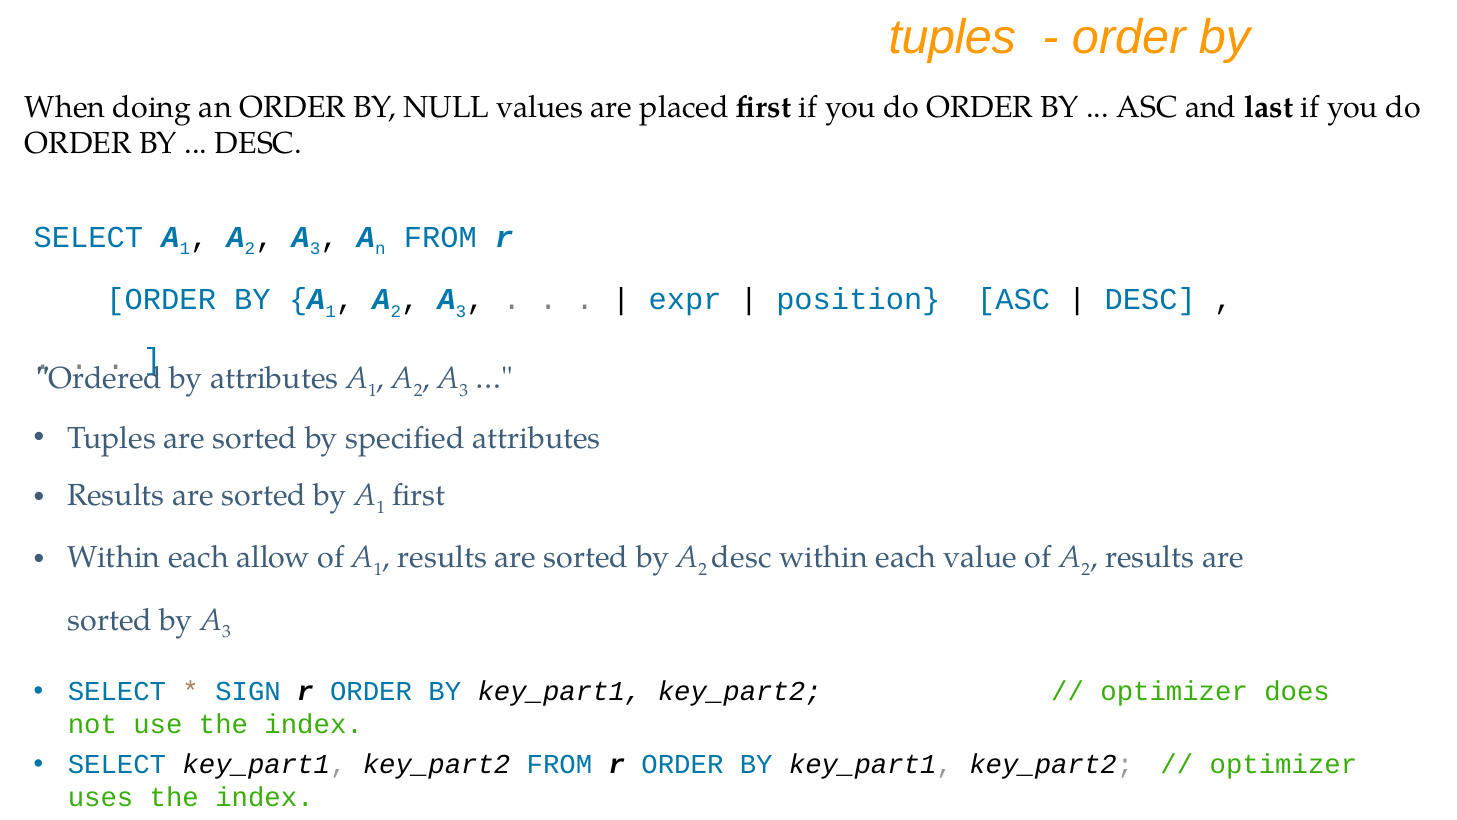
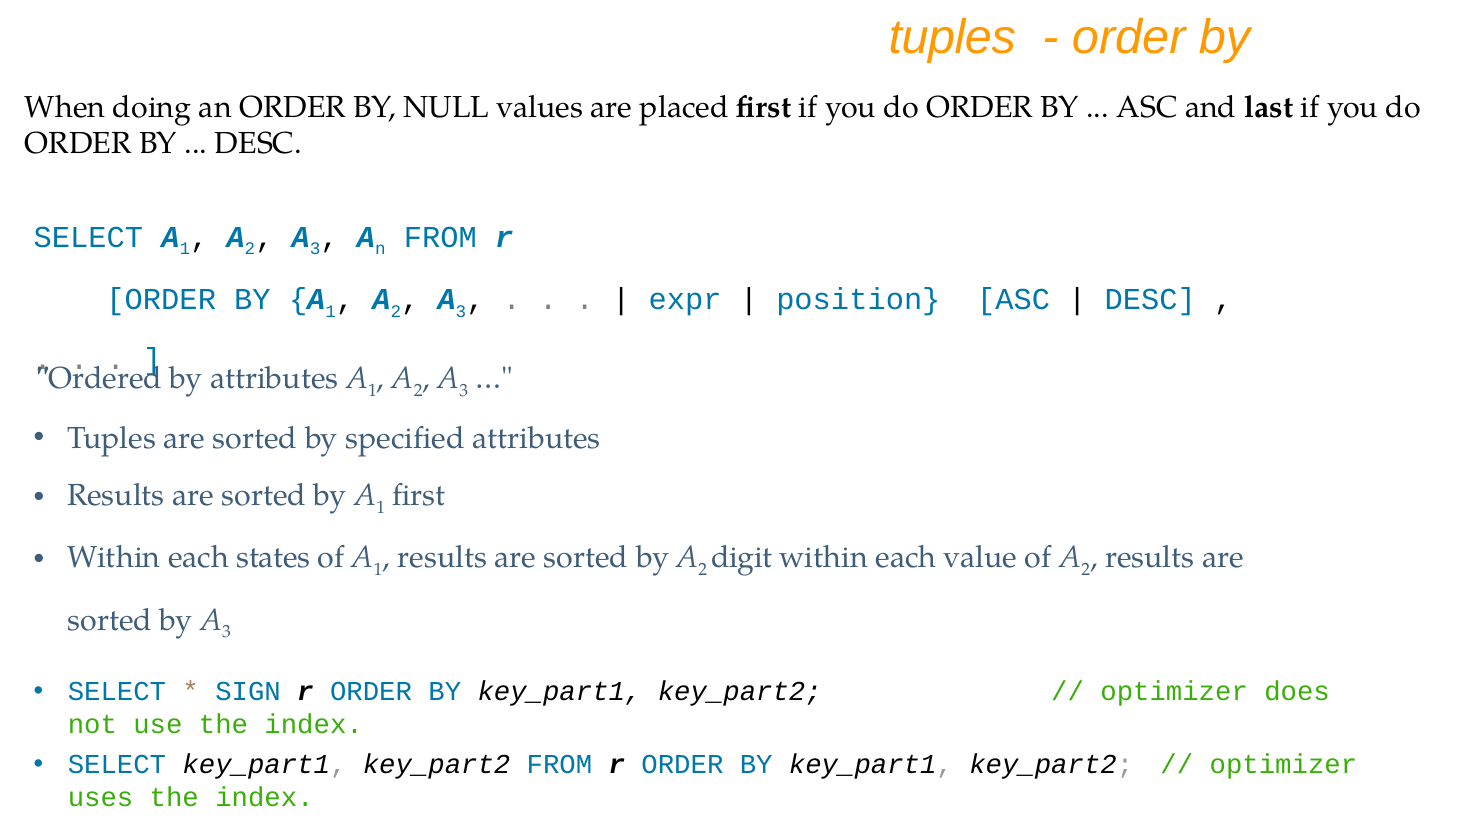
allow: allow -> states
desc at (742, 558): desc -> digit
